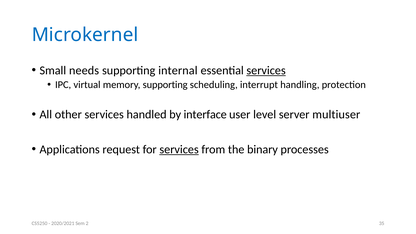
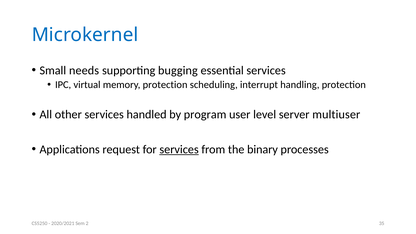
internal: internal -> bugging
services at (266, 70) underline: present -> none
memory supporting: supporting -> protection
interface: interface -> program
